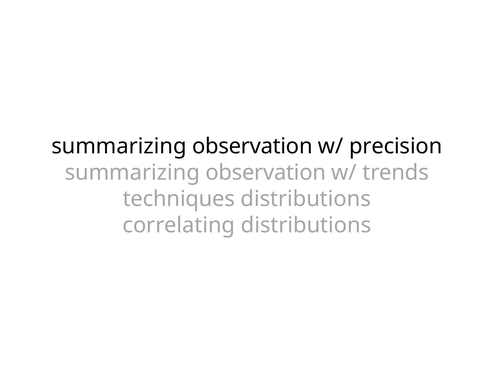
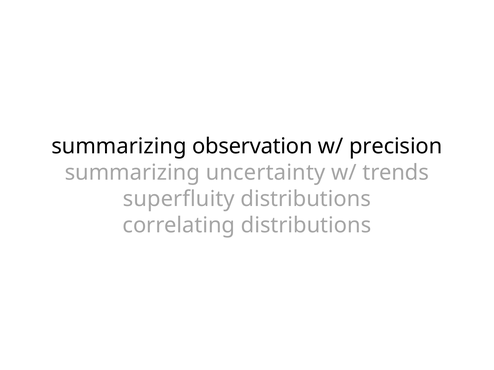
observation at (266, 173): observation -> uncertainty
techniques: techniques -> superfluity
